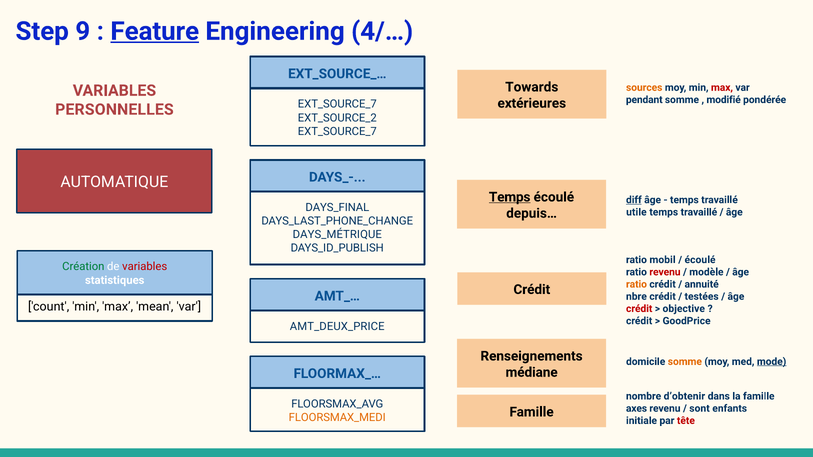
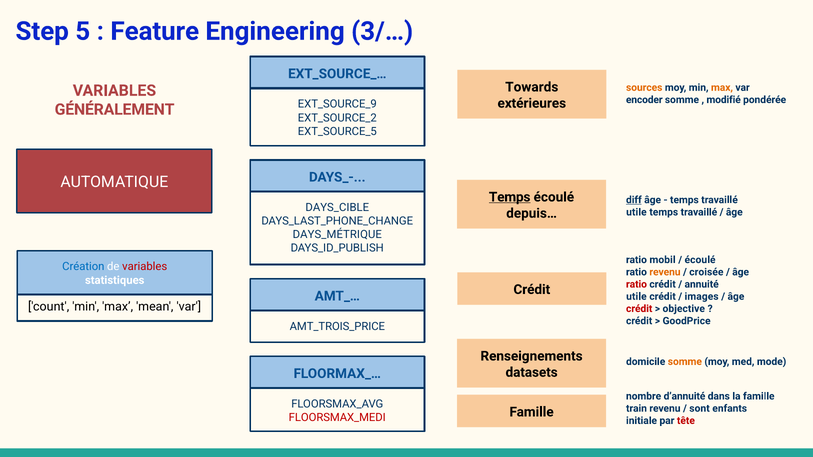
9: 9 -> 5
Feature underline: present -> none
4/…: 4/… -> 3/…
max at (722, 88) colour: red -> orange
pendant: pendant -> encoder
EXT_SOURCE_7 at (337, 104): EXT_SOURCE_7 -> EXT_SOURCE_9
PERSONNELLES: PERSONNELLES -> GÉNÉRALEMENT
EXT_SOURCE_7 at (337, 131): EXT_SOURCE_7 -> EXT_SOURCE_5
DAYS_FINAL: DAYS_FINAL -> DAYS_CIBLE
Création colour: green -> blue
revenu at (665, 272) colour: red -> orange
modèle: modèle -> croisée
ratio at (636, 284) colour: orange -> red
nbre at (636, 297): nbre -> utile
testées: testées -> images
AMT_DEUX_PRICE: AMT_DEUX_PRICE -> AMT_TROIS_PRICE
mode underline: present -> none
médiane: médiane -> datasets
d’obtenir: d’obtenir -> d’annuité
axes: axes -> train
FLOORSMAX_MEDI colour: orange -> red
